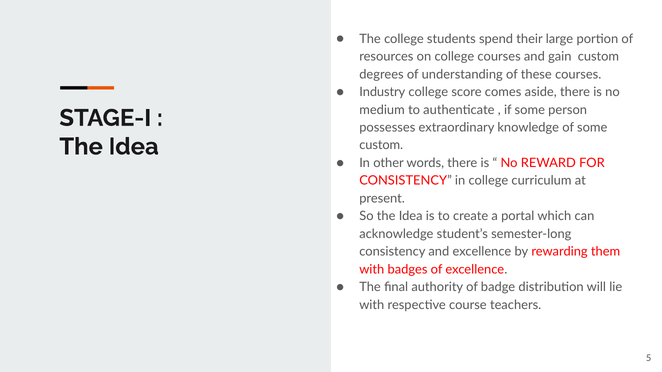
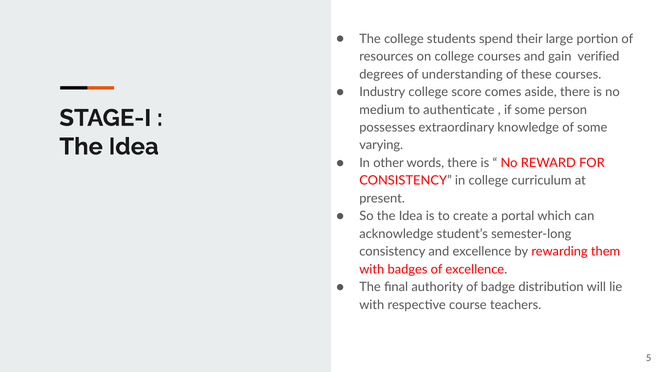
gain custom: custom -> verified
custom at (381, 145): custom -> varying
